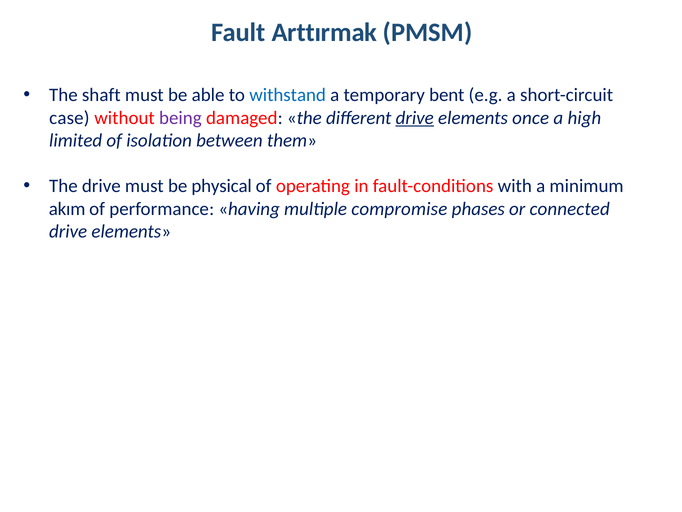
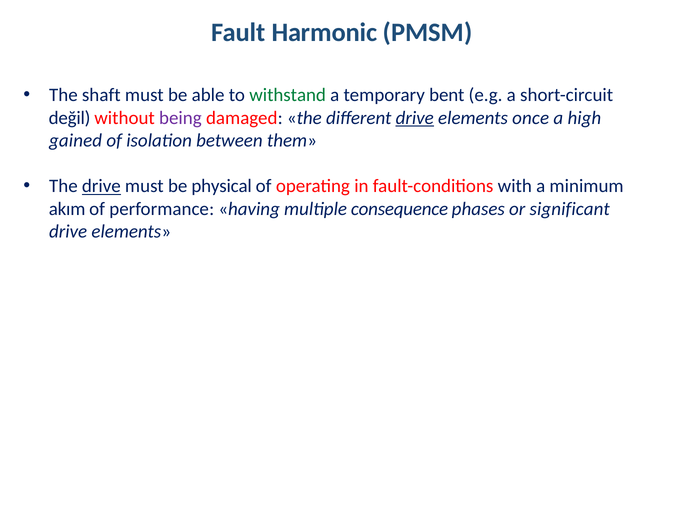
Arttırmak: Arttırmak -> Harmonic
withstand colour: blue -> green
case: case -> değil
limited: limited -> gained
drive at (101, 186) underline: none -> present
compromise: compromise -> consequence
connected: connected -> significant
